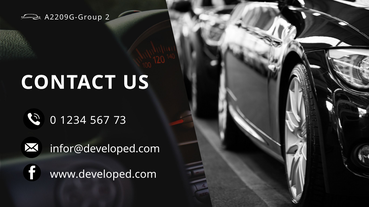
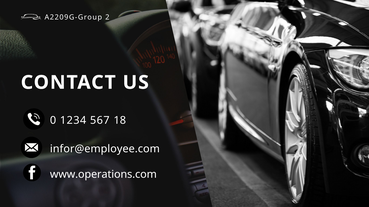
73: 73 -> 18
infor@developed.com: infor@developed.com -> infor@employee.com
www.developed.com: www.developed.com -> www.operations.com
